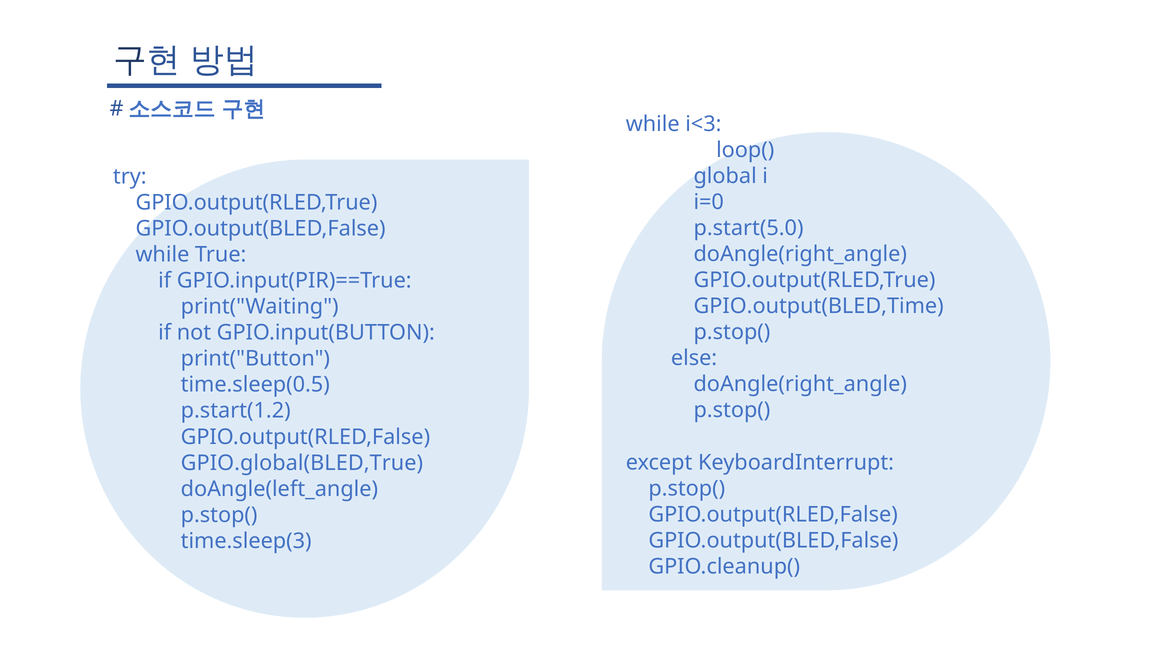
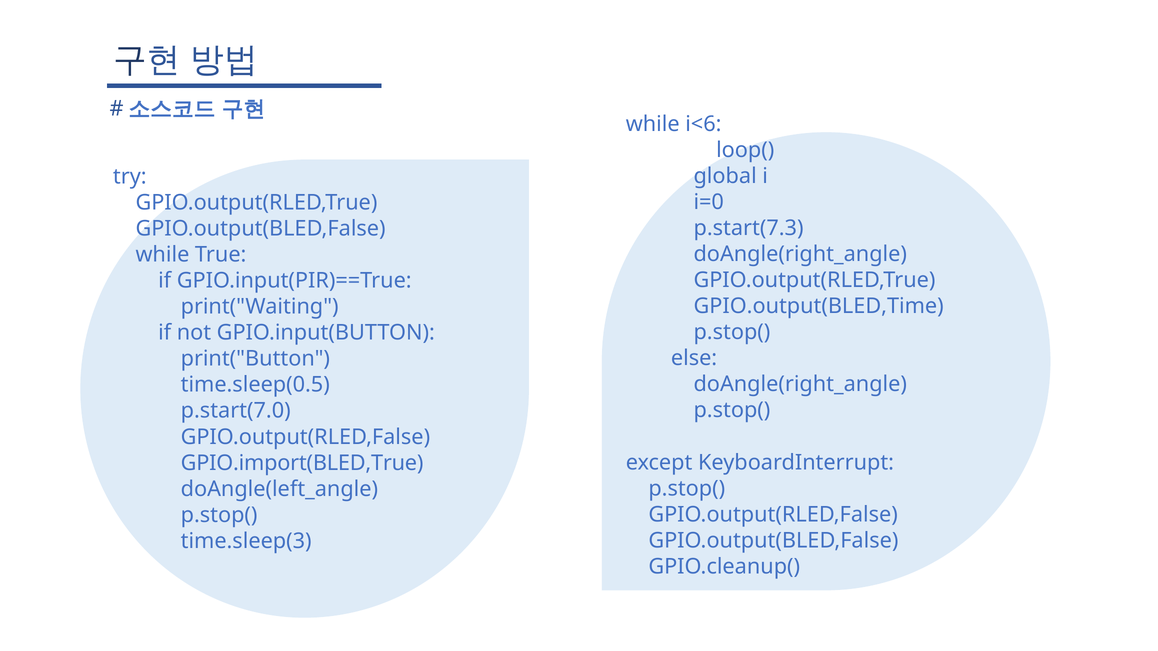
i<3: i<3 -> i<6
p.start(5.0: p.start(5.0 -> p.start(7.3
p.start(1.2: p.start(1.2 -> p.start(7.0
GPIO.global(BLED,True: GPIO.global(BLED,True -> GPIO.import(BLED,True
